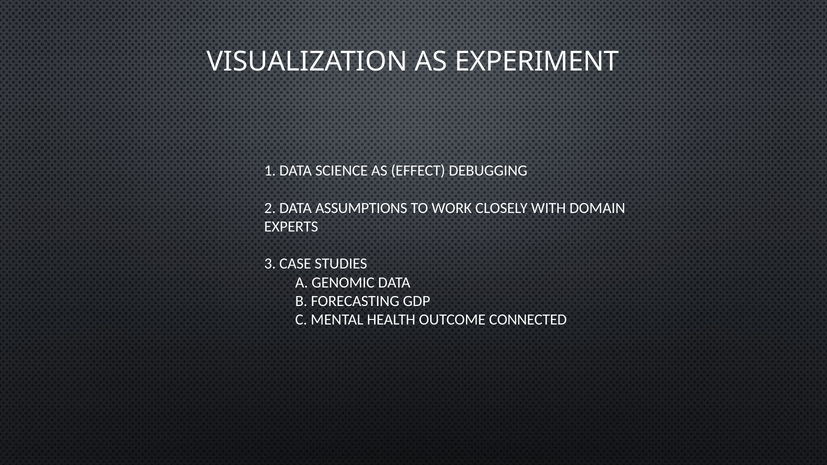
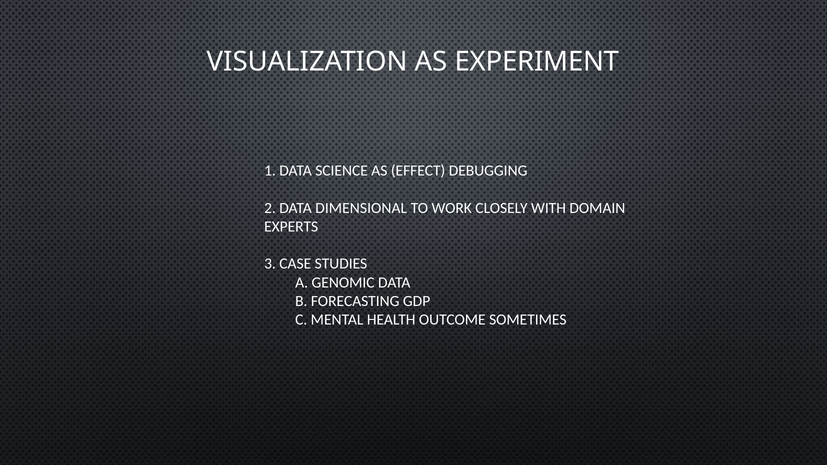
ASSUMPTIONS: ASSUMPTIONS -> DIMENSIONAL
CONNECTED: CONNECTED -> SOMETIMES
